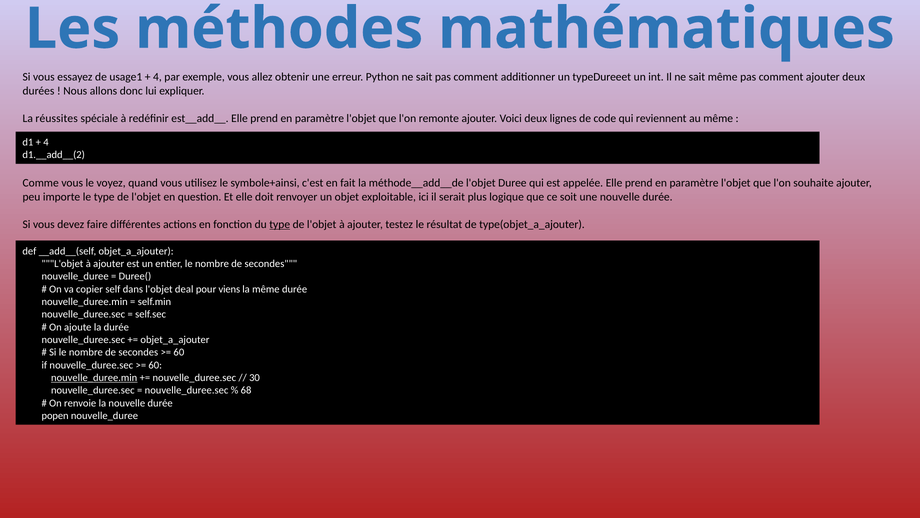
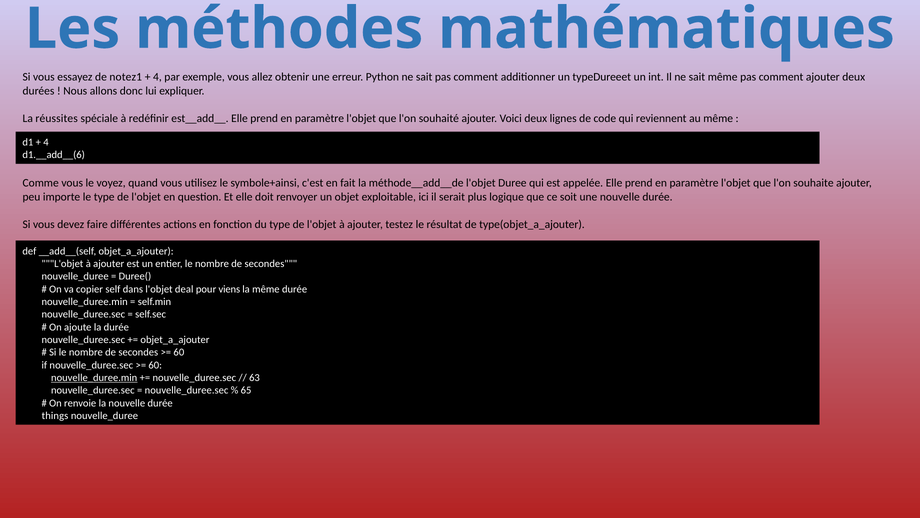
usage1: usage1 -> notez1
remonte: remonte -> souhaité
d1.__add__(2: d1.__add__(2 -> d1.__add__(6
type at (280, 224) underline: present -> none
30: 30 -> 63
68: 68 -> 65
popen: popen -> things
